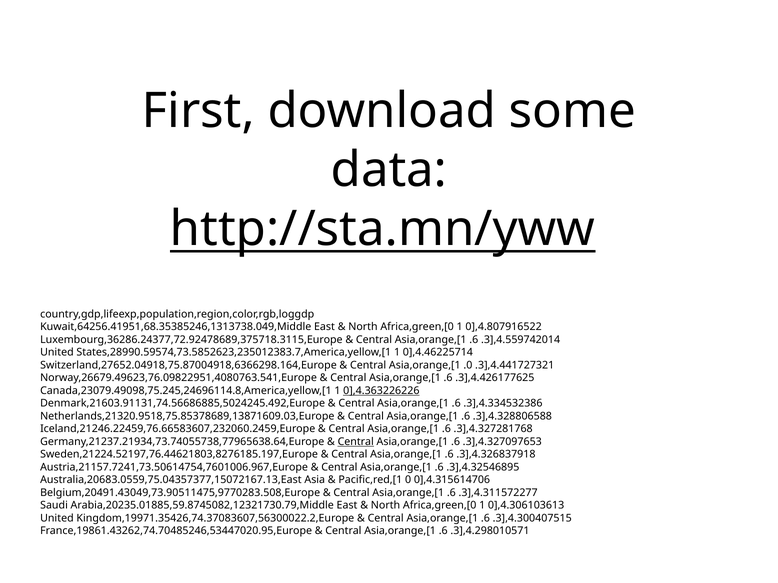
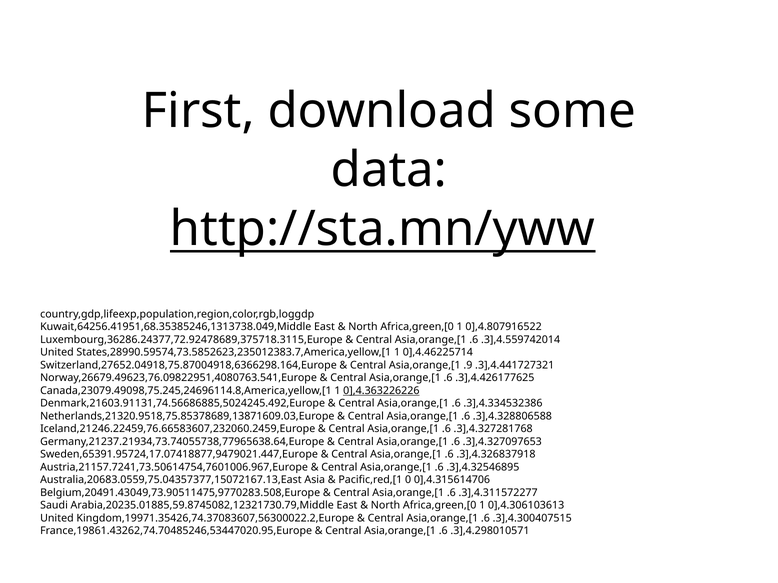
.0: .0 -> .9
Central at (356, 442) underline: present -> none
Sweden,21224.52197,76.44621803,8276185.197,Europe: Sweden,21224.52197,76.44621803,8276185.197,Europe -> Sweden,65391.95724,17.07418877,9479021.447,Europe
